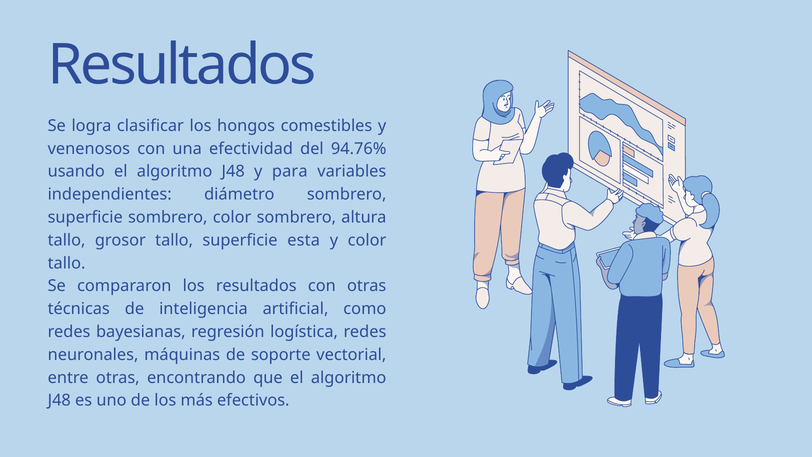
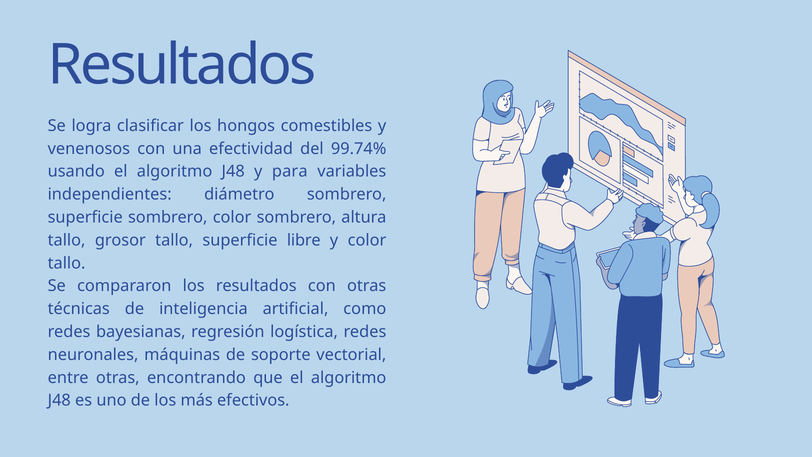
94.76%: 94.76% -> 99.74%
esta: esta -> libre
